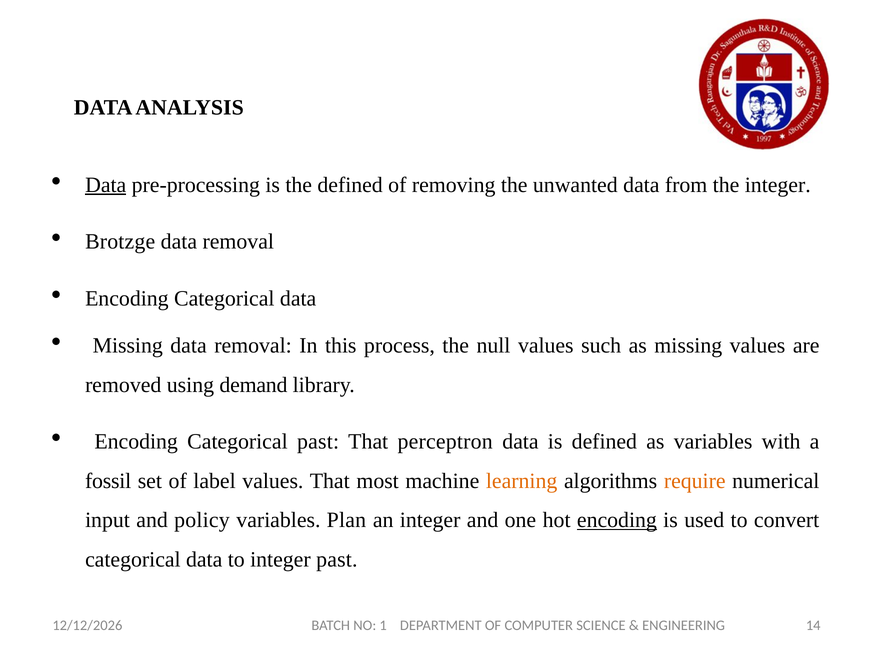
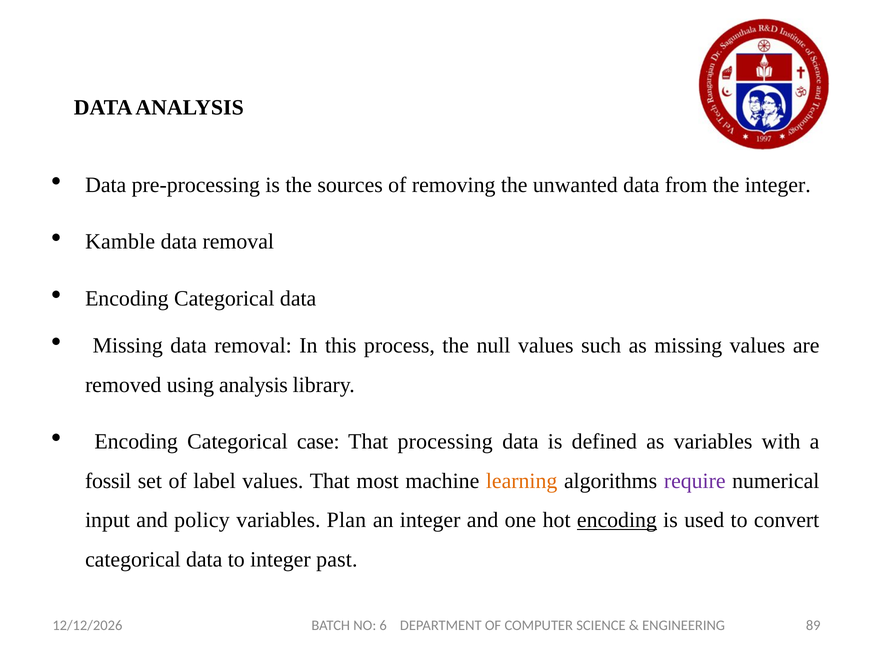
Data at (106, 185) underline: present -> none
the defined: defined -> sources
Brotzge: Brotzge -> Kamble
using demand: demand -> analysis
Categorical past: past -> case
perceptron: perceptron -> processing
require colour: orange -> purple
14: 14 -> 89
1: 1 -> 6
